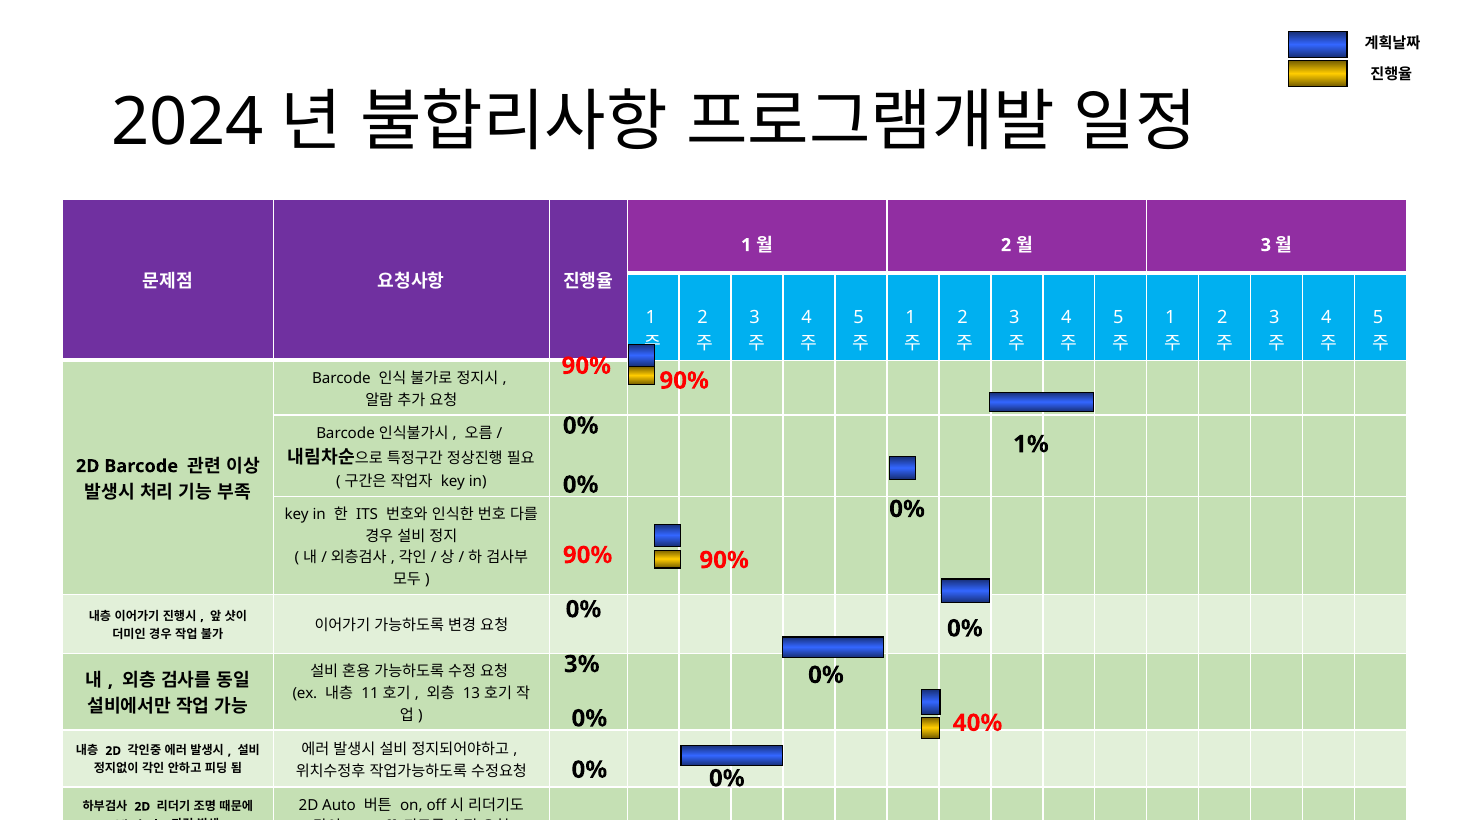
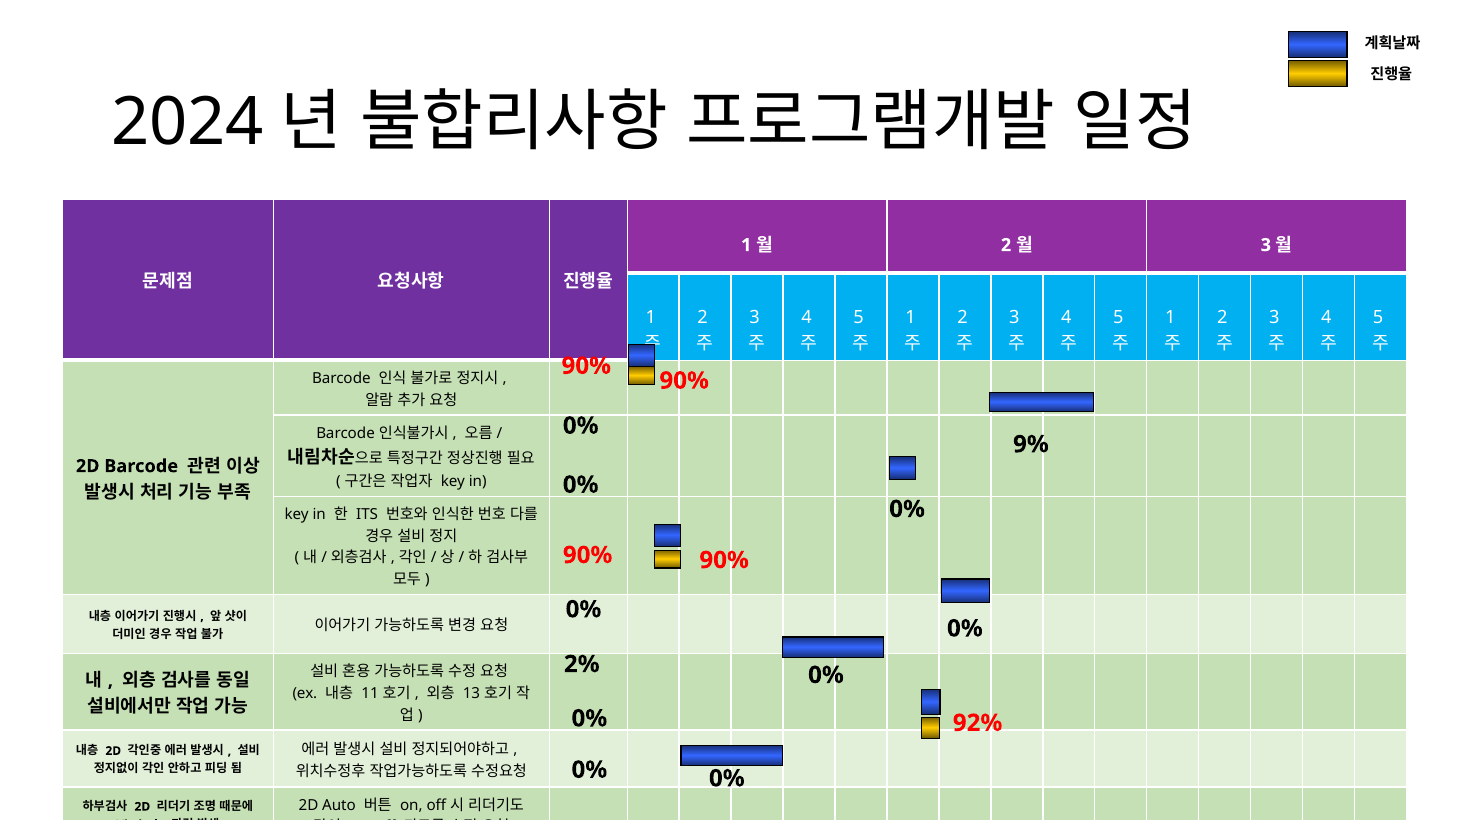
1%: 1% -> 9%
3%: 3% -> 2%
40%: 40% -> 92%
